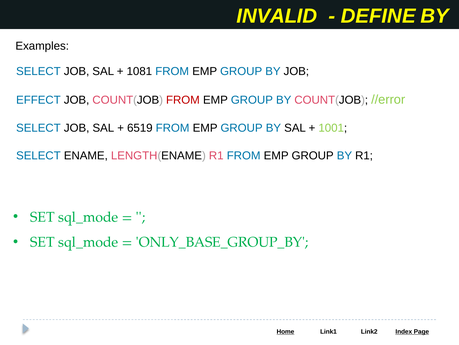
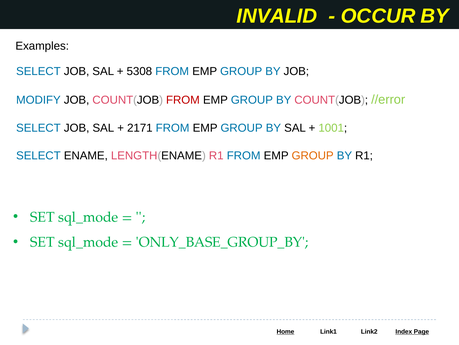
DEFINE: DEFINE -> OCCUR
1081: 1081 -> 5308
EFFECT: EFFECT -> MODIFY
6519: 6519 -> 2171
GROUP at (313, 155) colour: black -> orange
